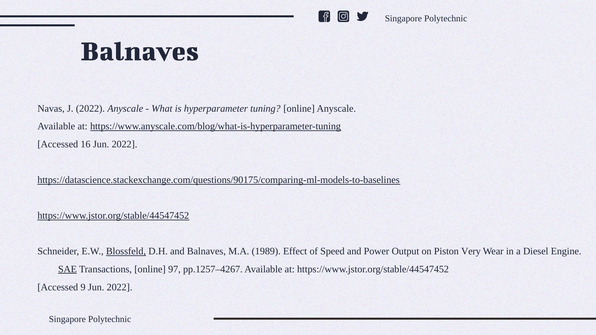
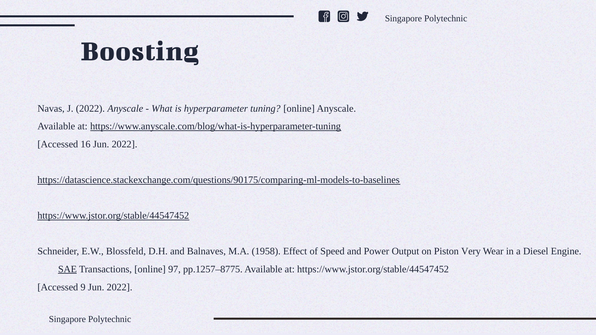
Balnaves at (140, 51): Balnaves -> Boosting
Blossfeld underline: present -> none
1989: 1989 -> 1958
pp.1257–4267: pp.1257–4267 -> pp.1257–8775
